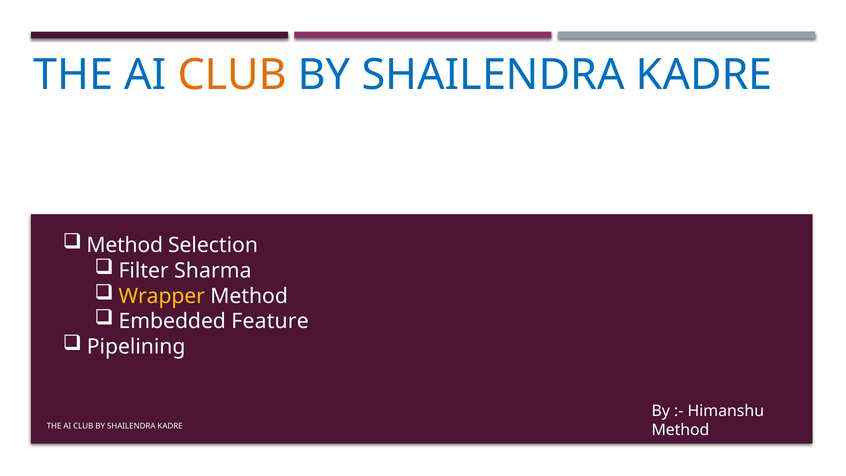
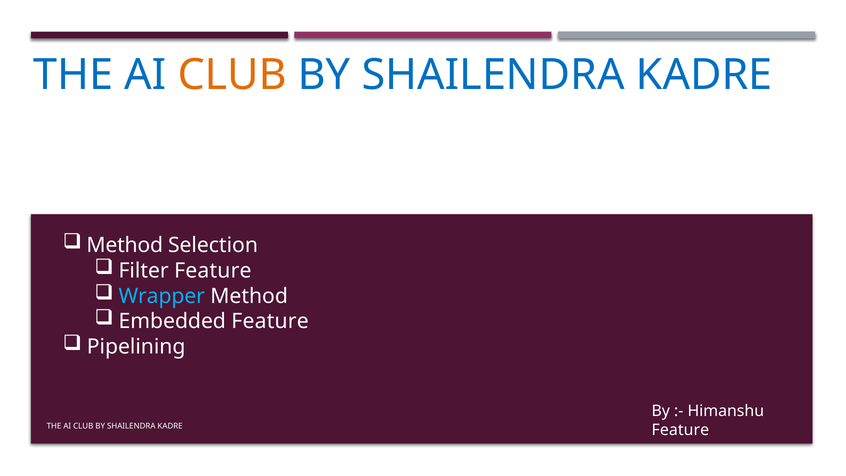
Filter Sharma: Sharma -> Feature
Wrapper colour: yellow -> light blue
Method at (680, 430): Method -> Feature
